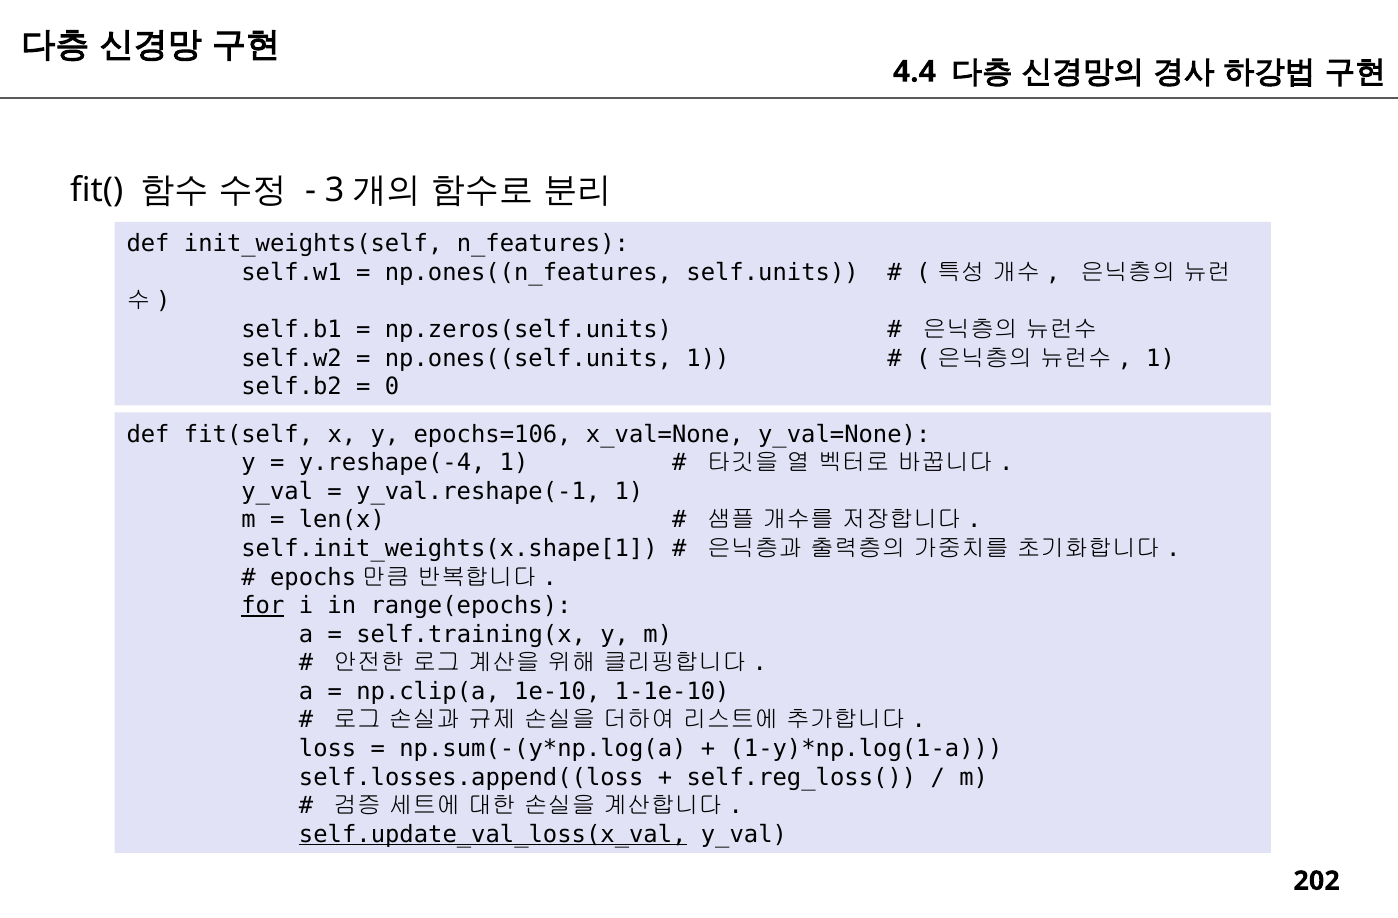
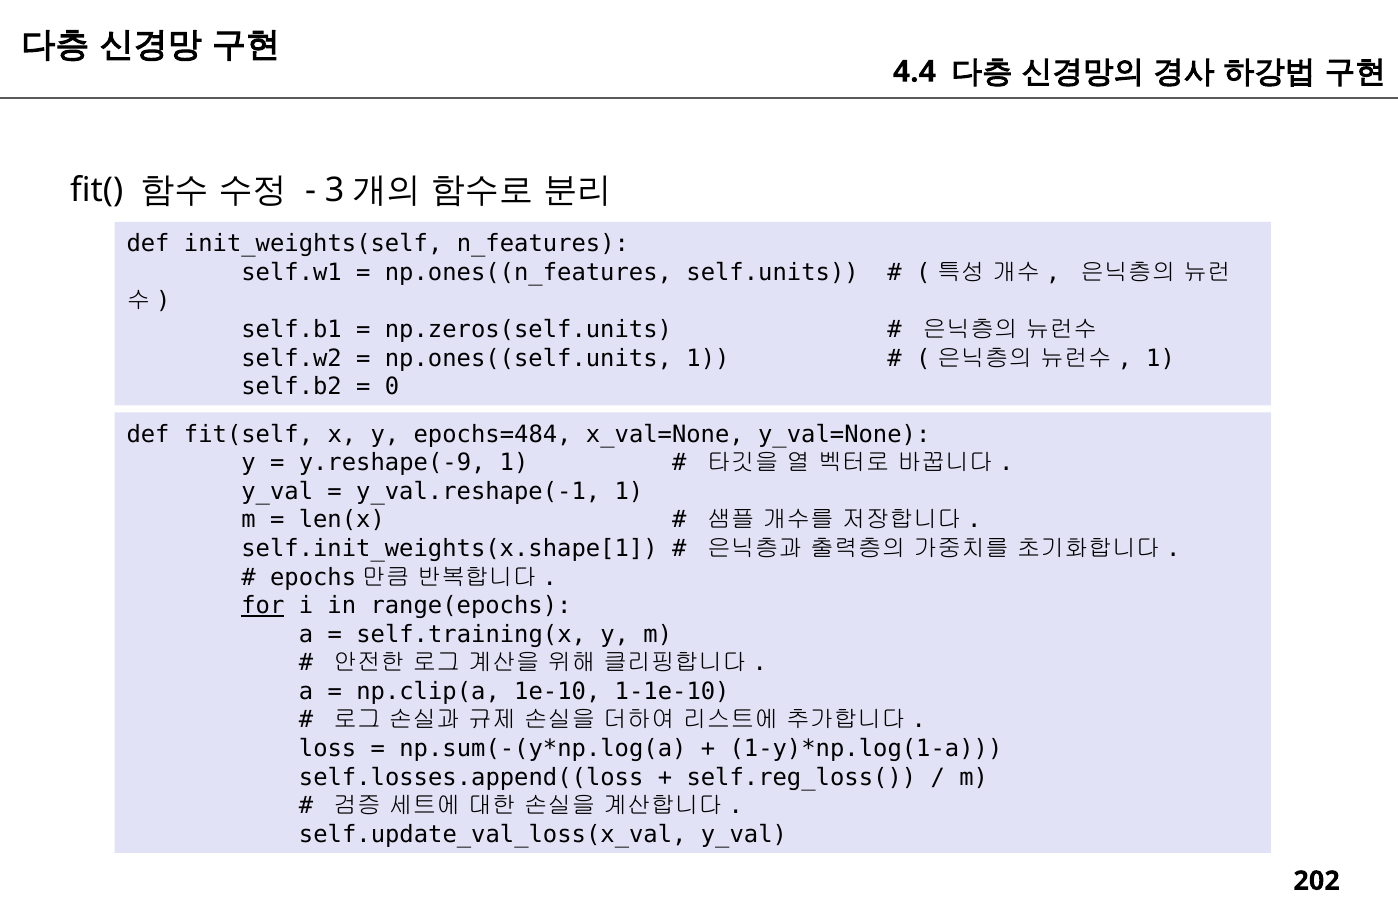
epochs=106: epochs=106 -> epochs=484
y.reshape(-4: y.reshape(-4 -> y.reshape(-9
self.update_val_loss(x_val underline: present -> none
